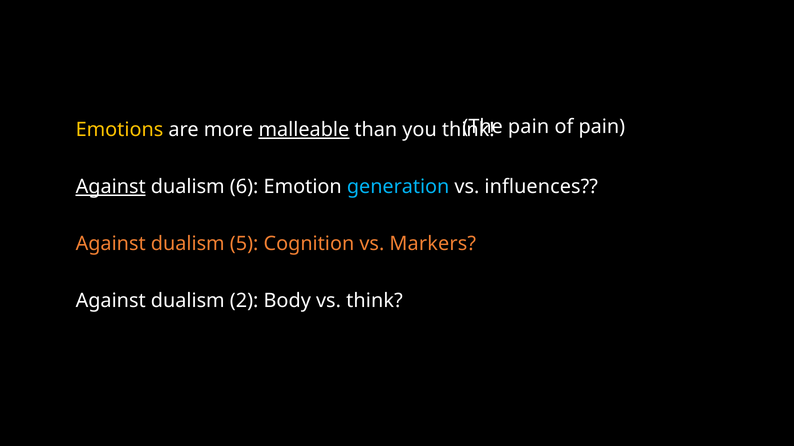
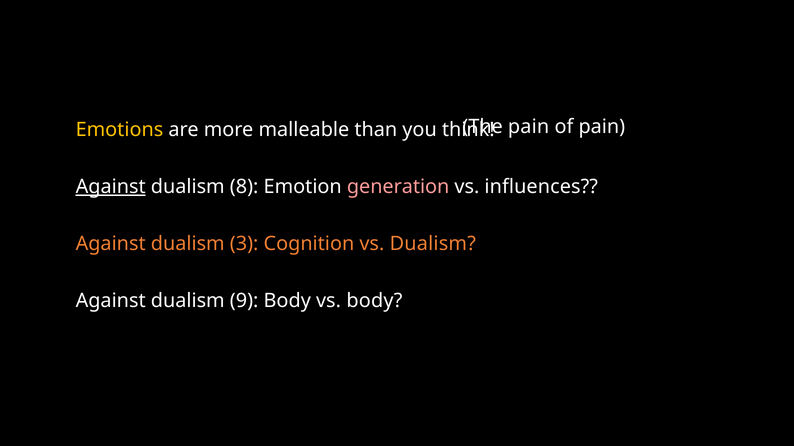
malleable underline: present -> none
6: 6 -> 8
generation colour: light blue -> pink
5: 5 -> 3
vs Markers: Markers -> Dualism
2: 2 -> 9
vs think: think -> body
